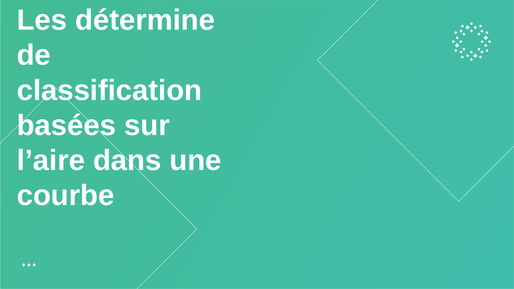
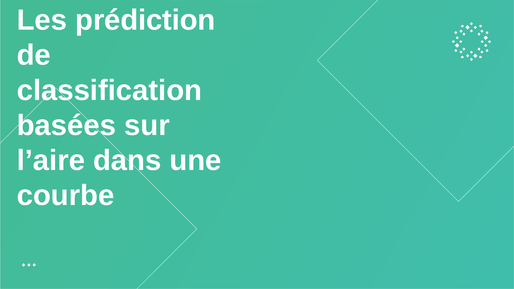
détermine: détermine -> prédiction
